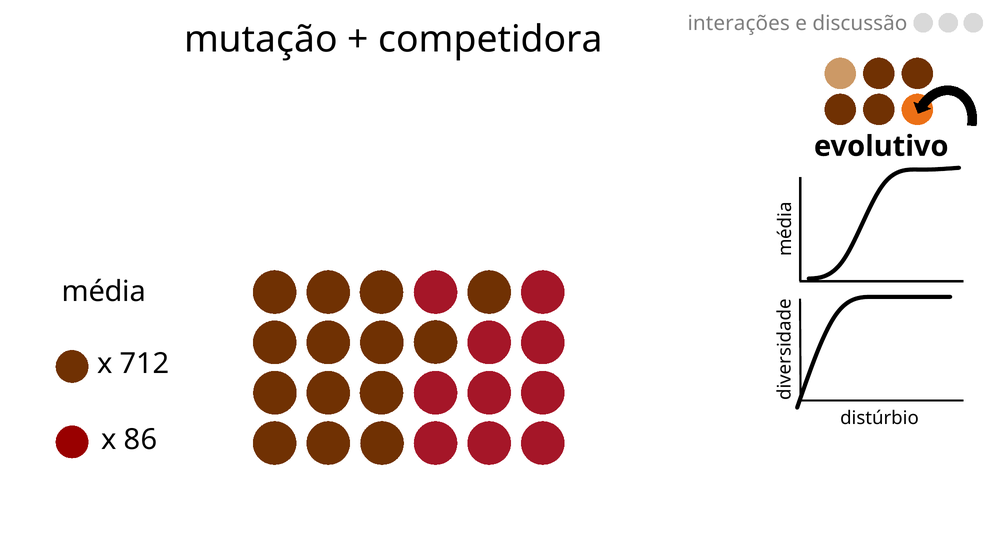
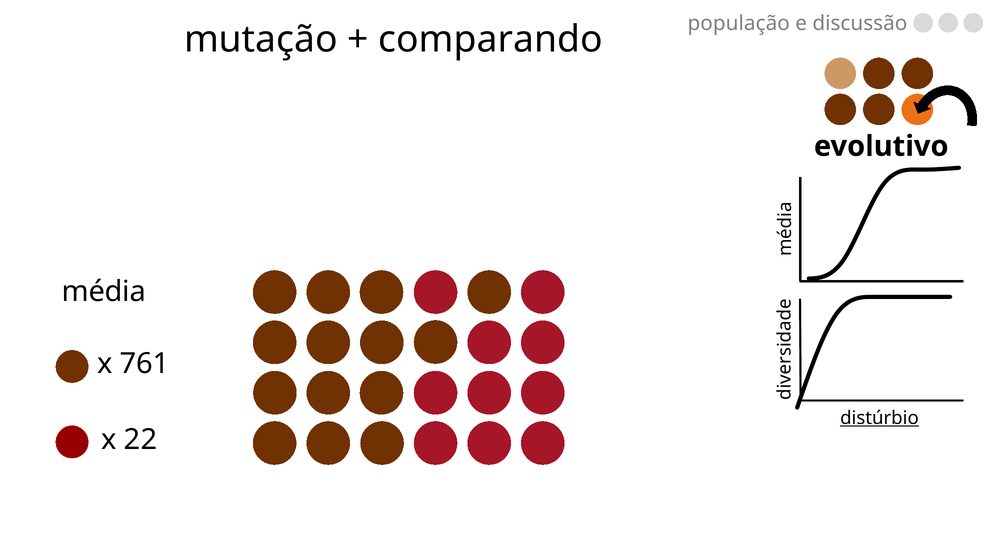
interações: interações -> população
competidora: competidora -> comparando
712: 712 -> 761
distúrbio underline: none -> present
86: 86 -> 22
